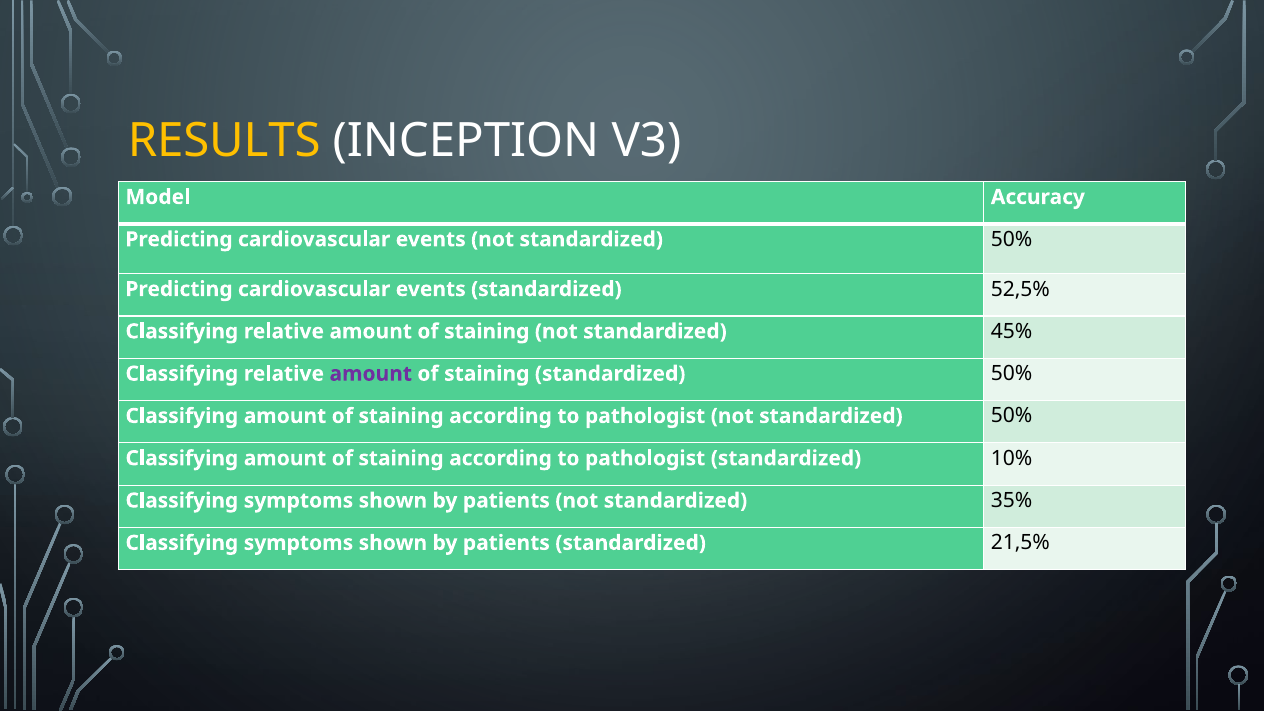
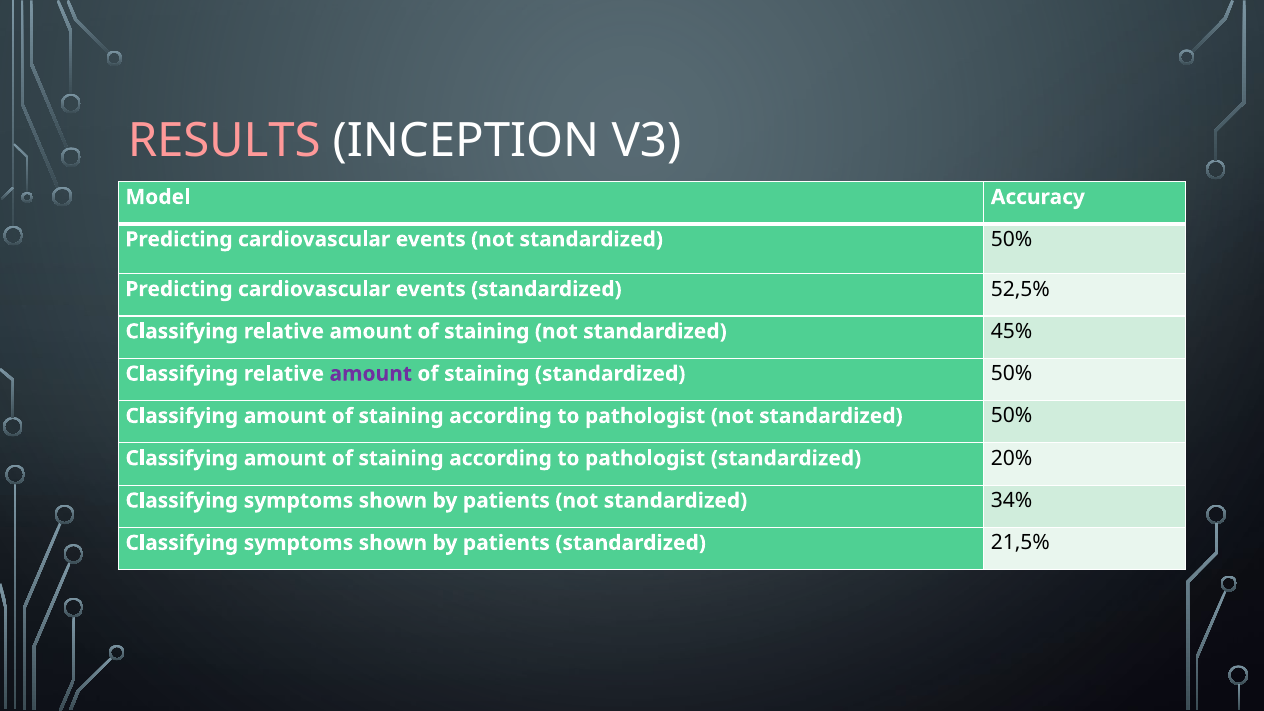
RESULTS colour: yellow -> pink
10%: 10% -> 20%
35%: 35% -> 34%
